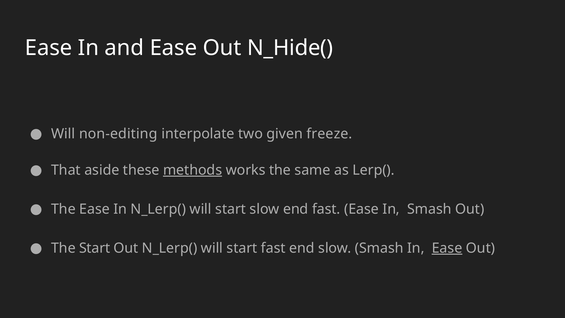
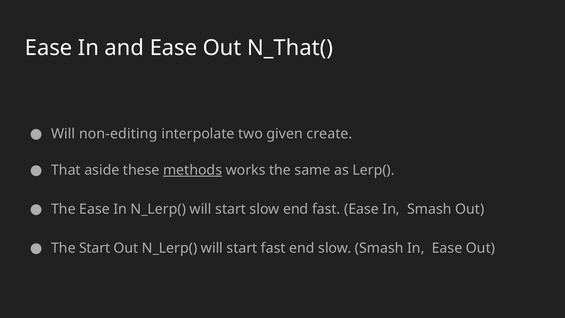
N_Hide(: N_Hide( -> N_That(
freeze: freeze -> create
Ease at (447, 248) underline: present -> none
